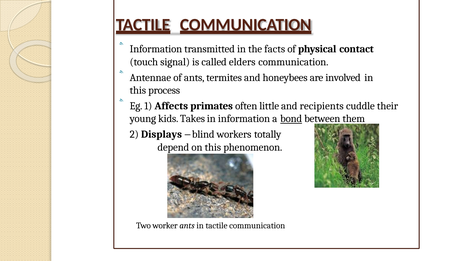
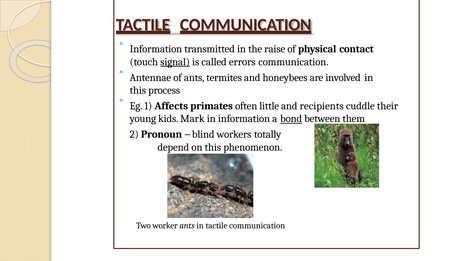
facts: facts -> raise
signal underline: none -> present
elders: elders -> errors
Takes: Takes -> Mark
Displays: Displays -> Pronoun
